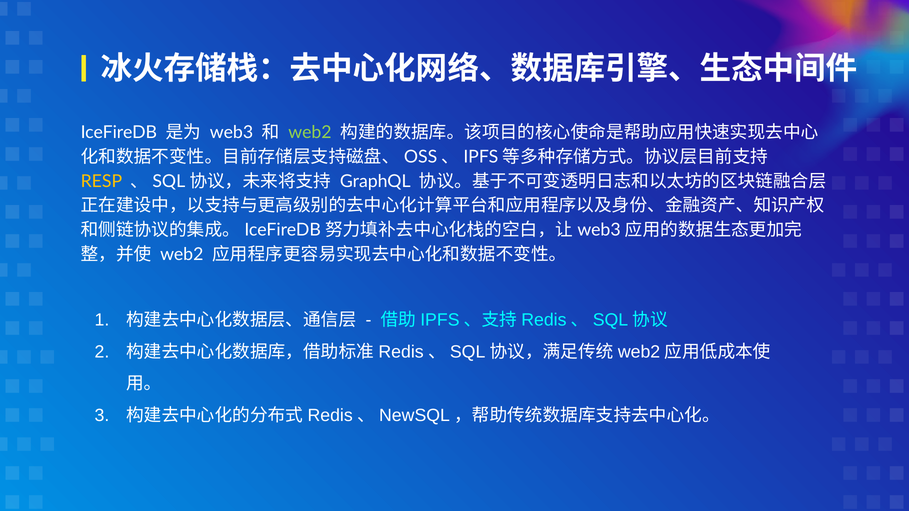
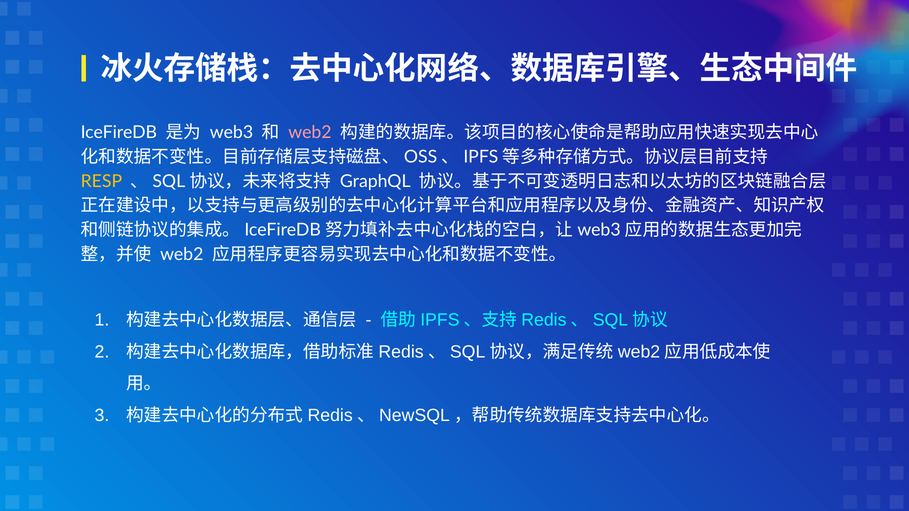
web2 at (310, 133) colour: light green -> pink
